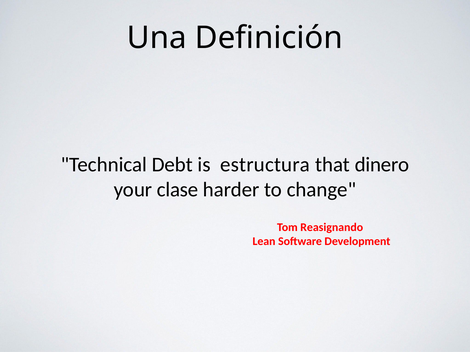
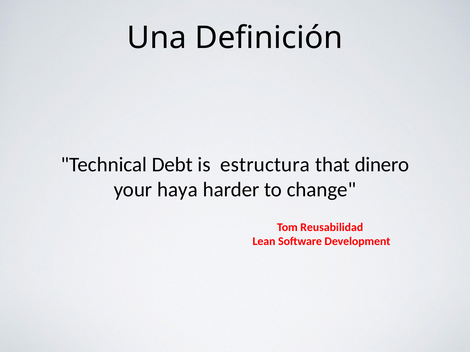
clase: clase -> haya
Reasignando: Reasignando -> Reusabilidad
